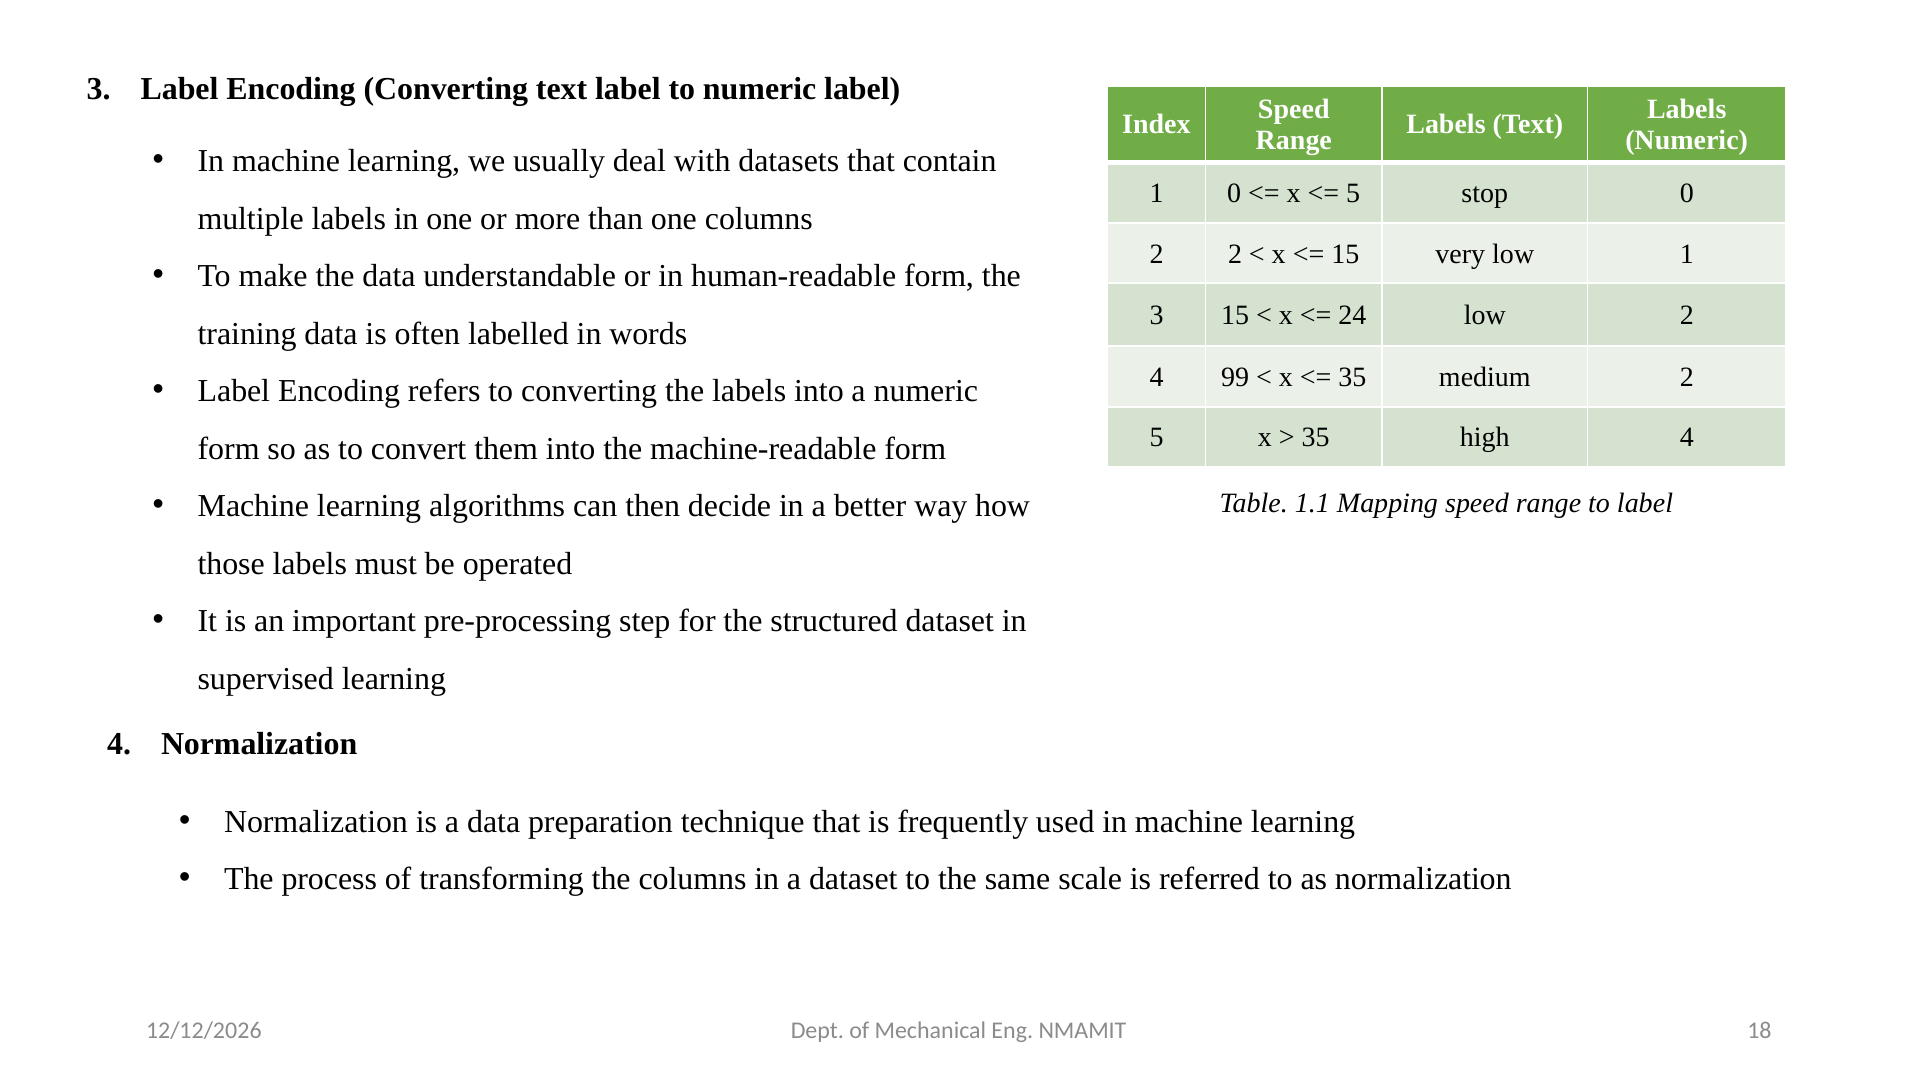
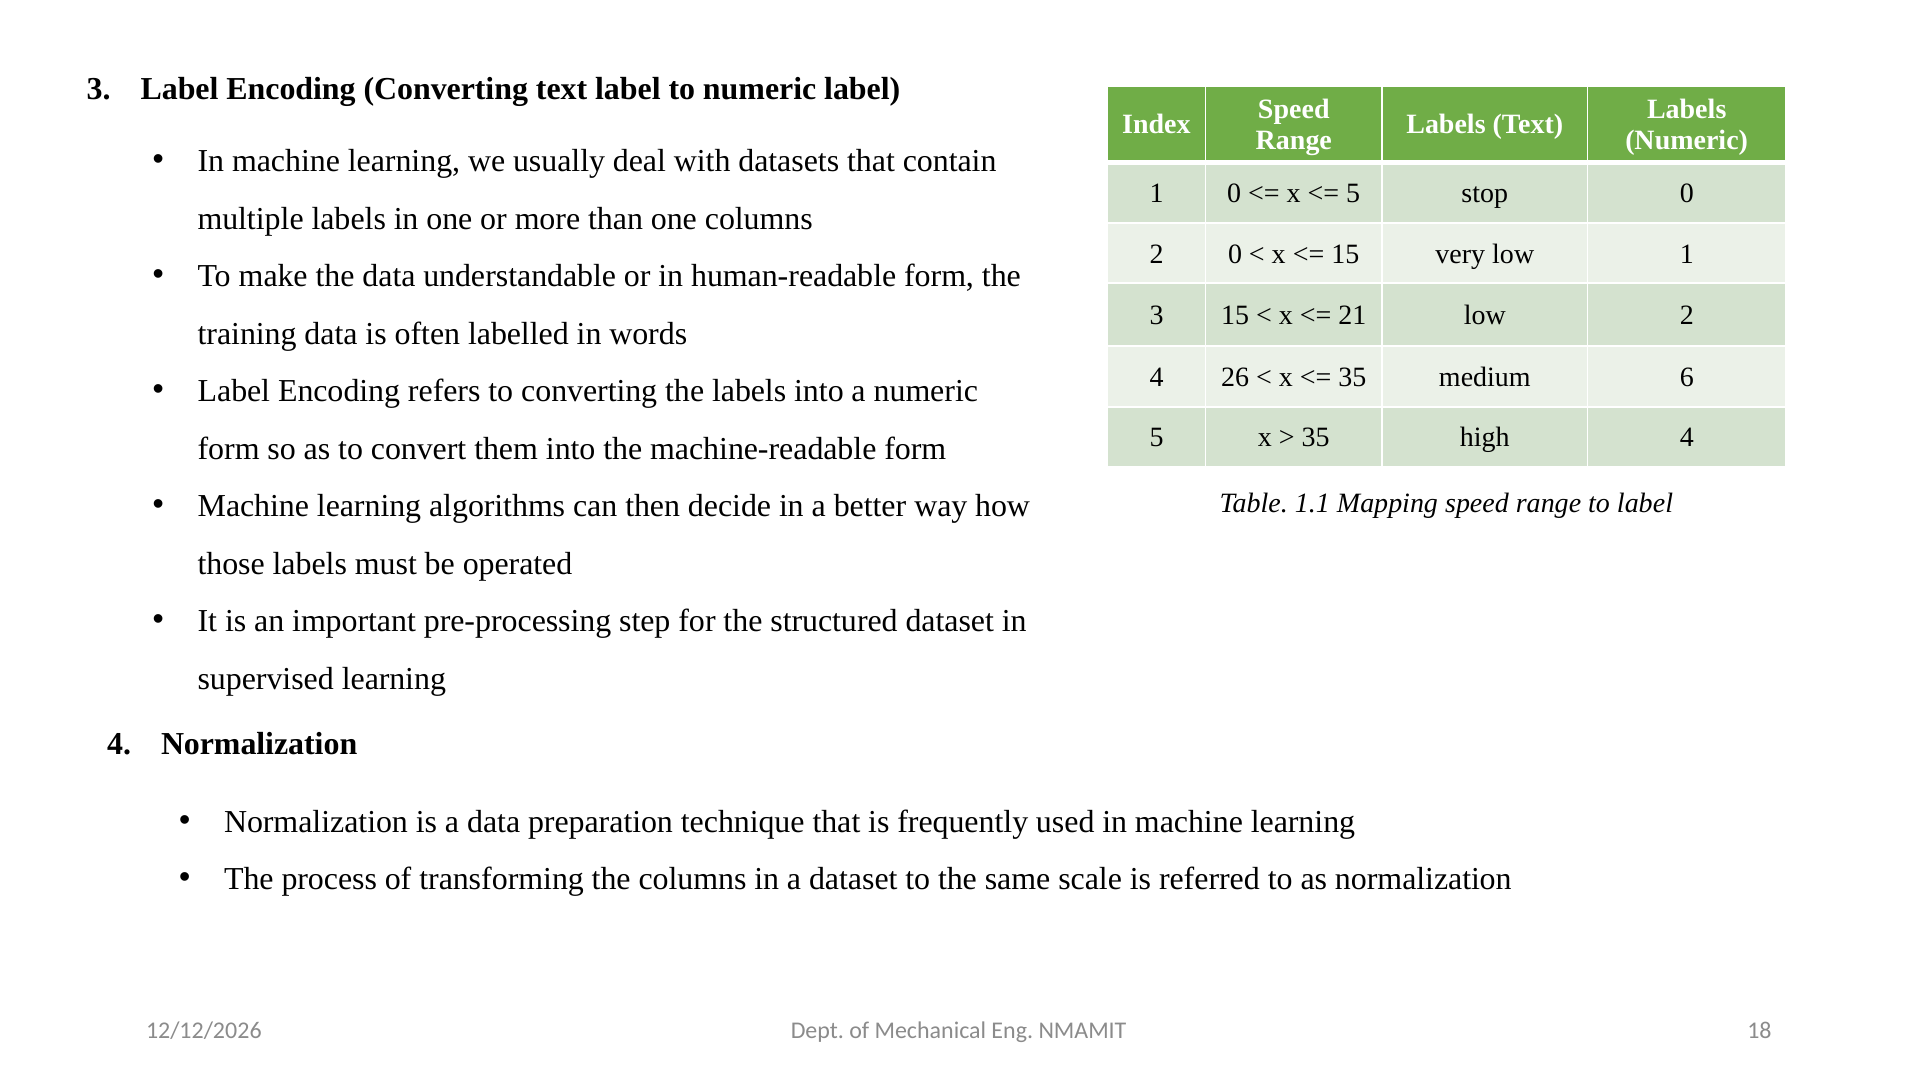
2 2: 2 -> 0
24: 24 -> 21
99: 99 -> 26
medium 2: 2 -> 6
